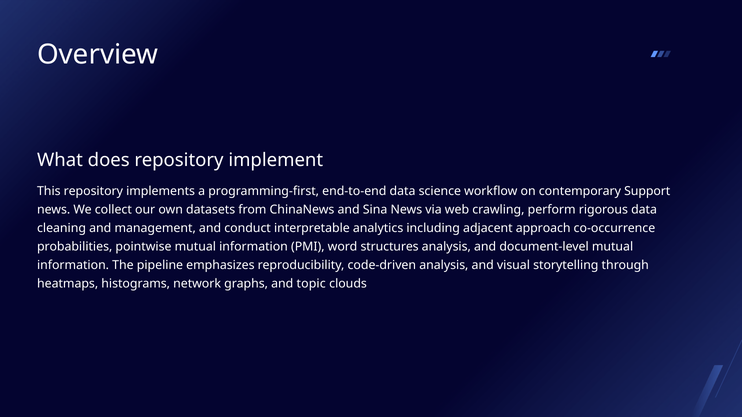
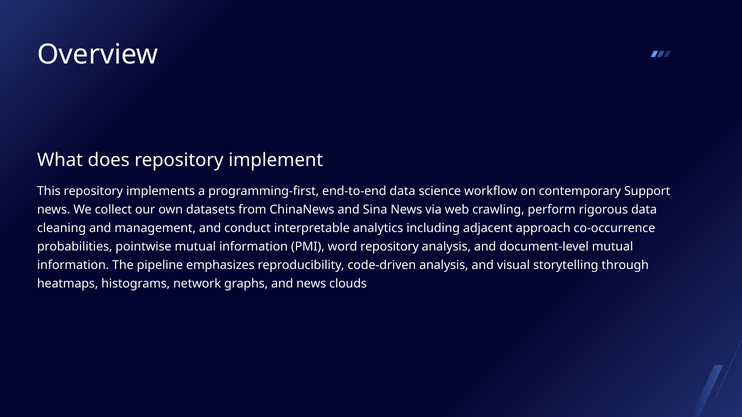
word structures: structures -> repository
and topic: topic -> news
